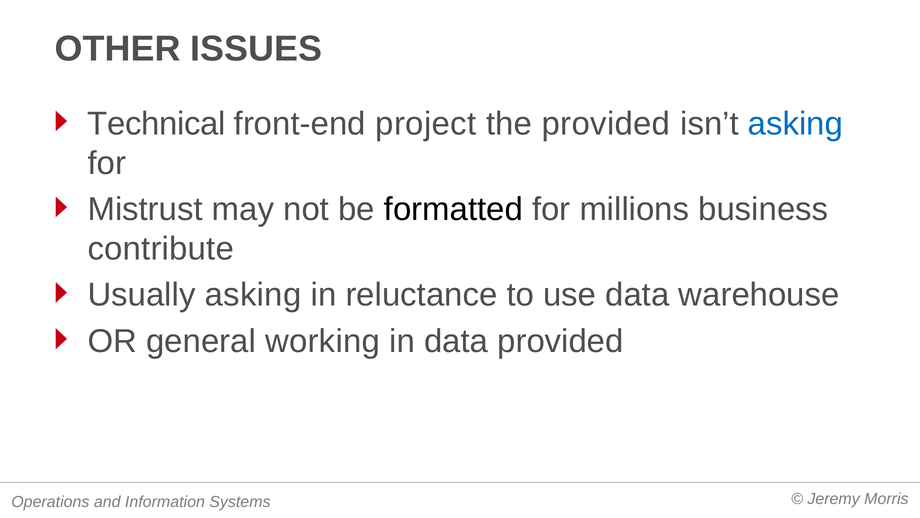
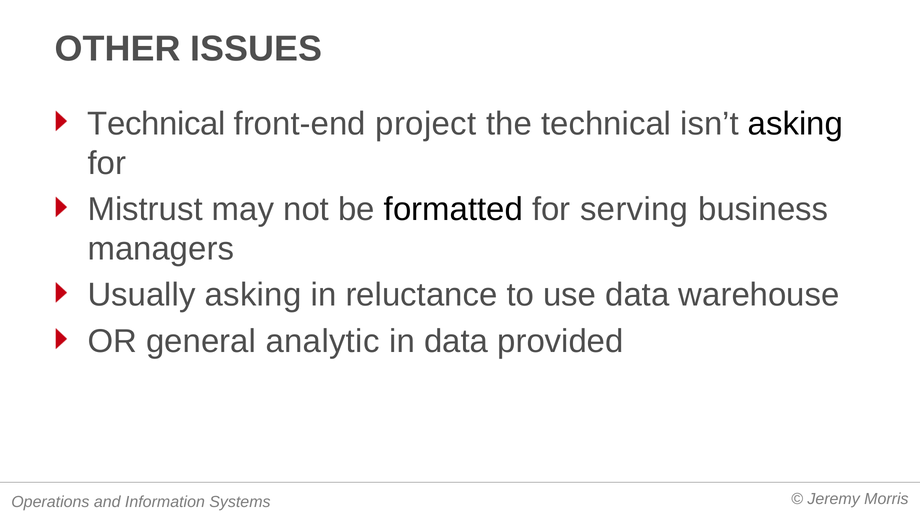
the provided: provided -> technical
asking at (796, 123) colour: blue -> black
millions: millions -> serving
contribute: contribute -> managers
working: working -> analytic
